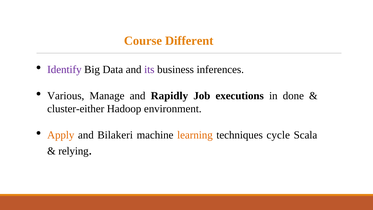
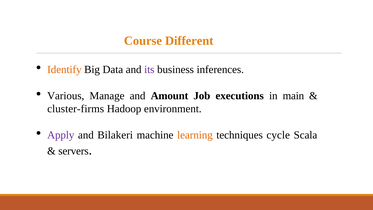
Identify colour: purple -> orange
Rapidly: Rapidly -> Amount
done: done -> main
cluster-either: cluster-either -> cluster-firms
Apply colour: orange -> purple
relying: relying -> servers
